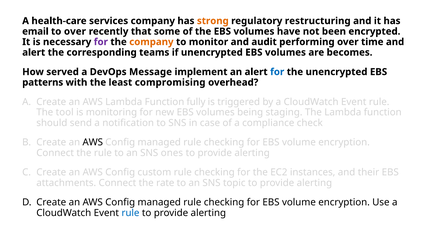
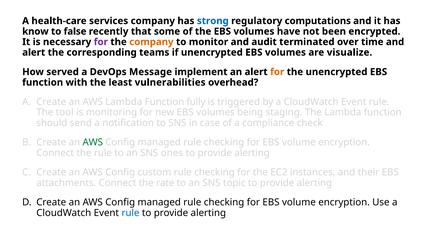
strong colour: orange -> blue
restructuring: restructuring -> computations
email: email -> know
to over: over -> false
performing: performing -> terminated
becomes: becomes -> visualize
for at (277, 72) colour: blue -> orange
patterns at (43, 82): patterns -> function
compromising: compromising -> vulnerabilities
AWS at (93, 142) colour: black -> green
